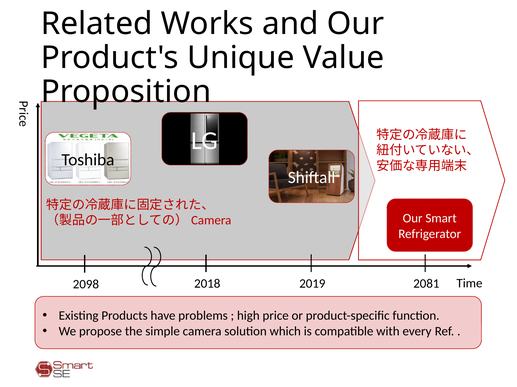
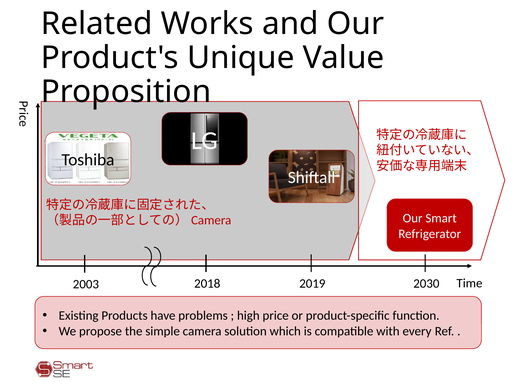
2081: 2081 -> 2030
2098: 2098 -> 2003
